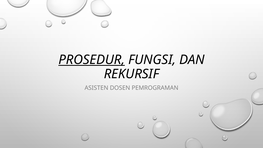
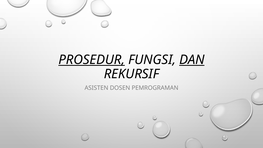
DAN underline: none -> present
